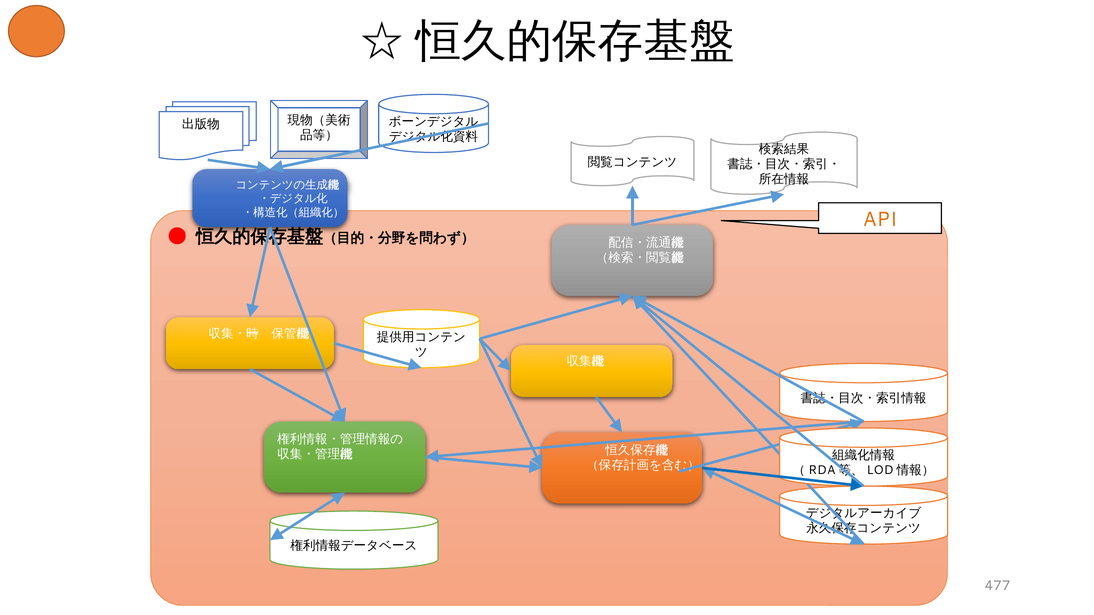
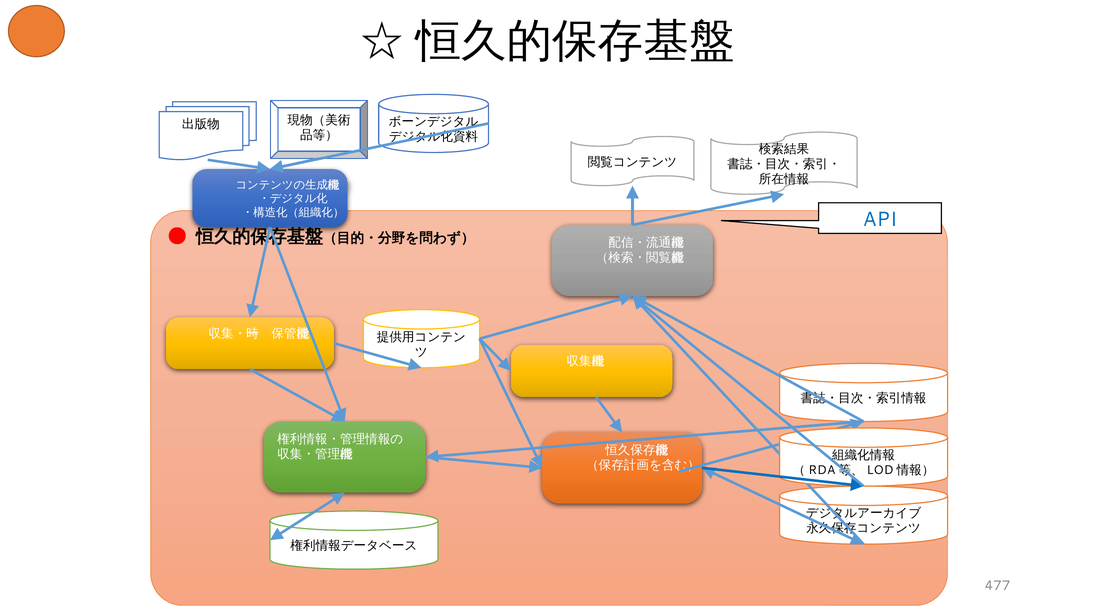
API colour: orange -> blue
